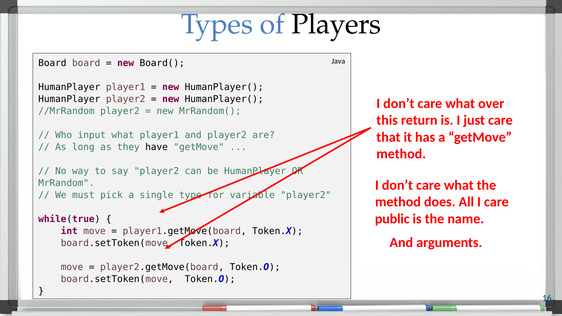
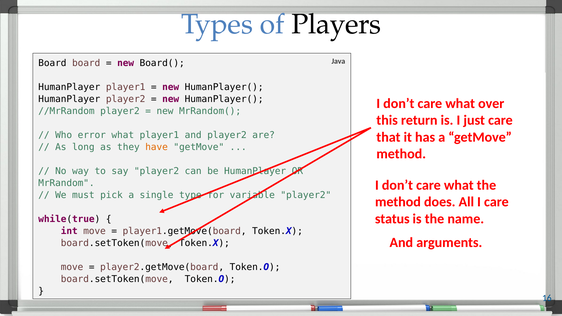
input: input -> error
have colour: black -> orange
public: public -> status
